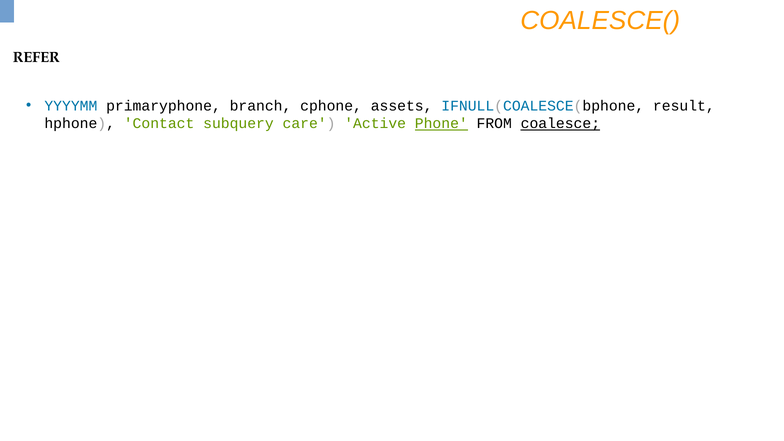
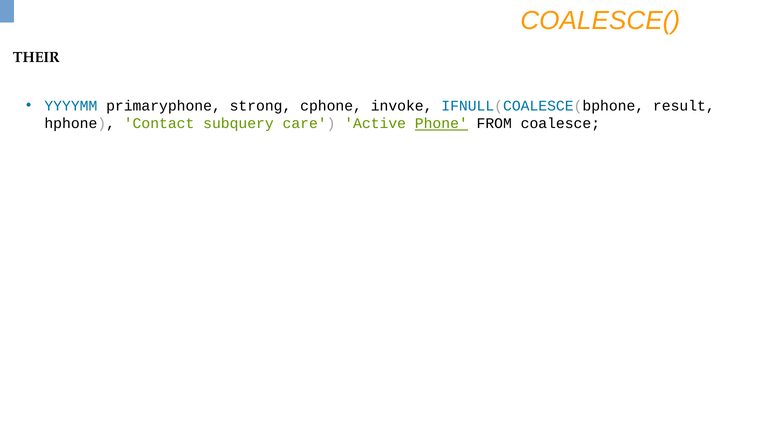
REFER: REFER -> THEIR
branch: branch -> strong
assets: assets -> invoke
coalesce underline: present -> none
